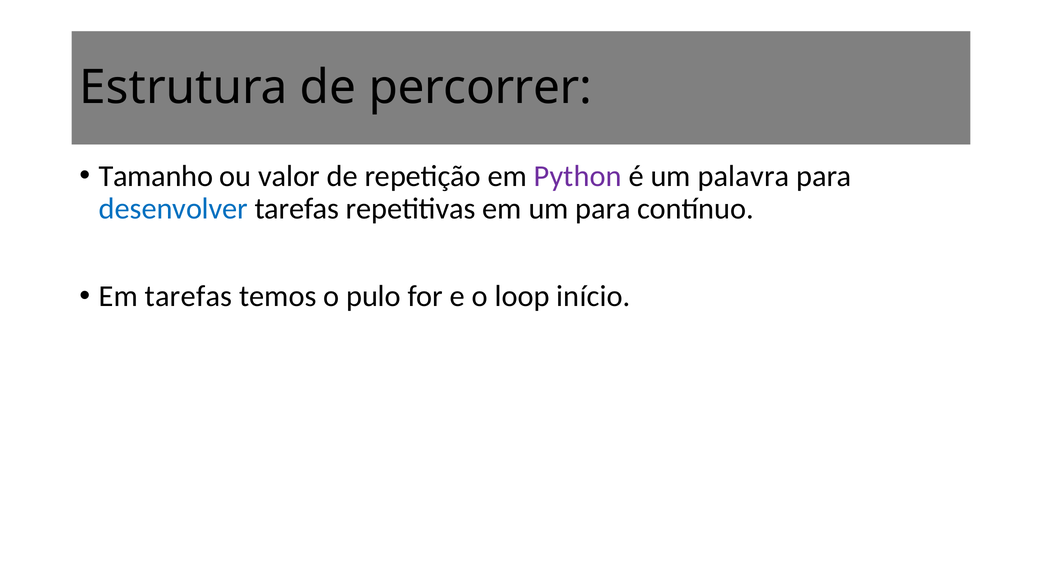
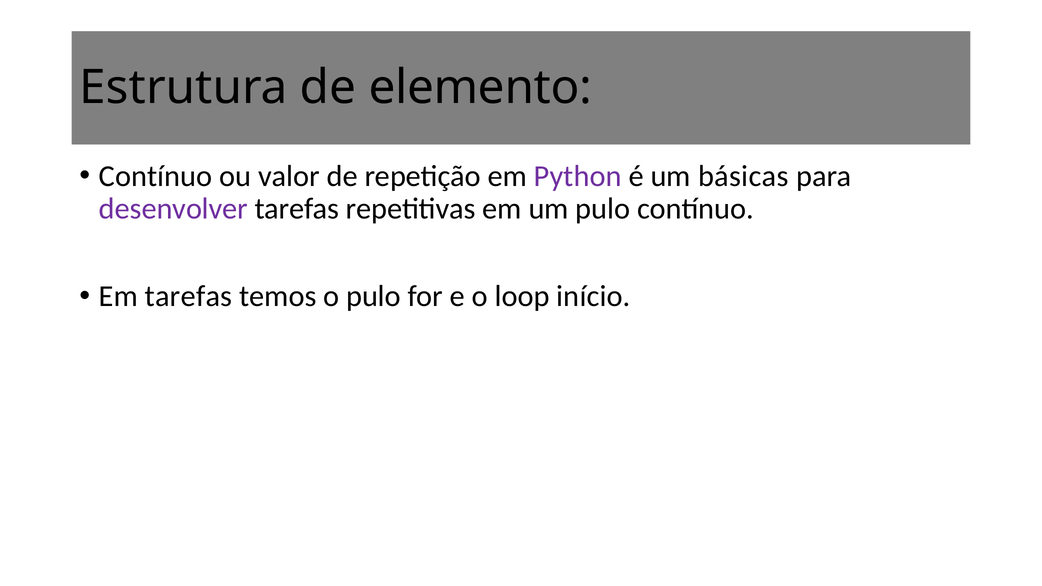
percorrer: percorrer -> elemento
Tamanho at (156, 176): Tamanho -> Contínuo
palavra: palavra -> básicas
desenvolver colour: blue -> purple
um para: para -> pulo
